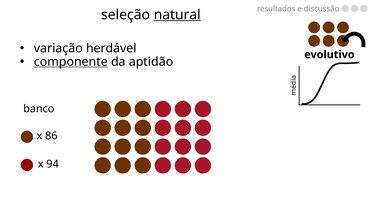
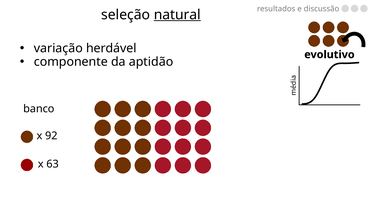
componente underline: present -> none
86: 86 -> 92
94: 94 -> 63
